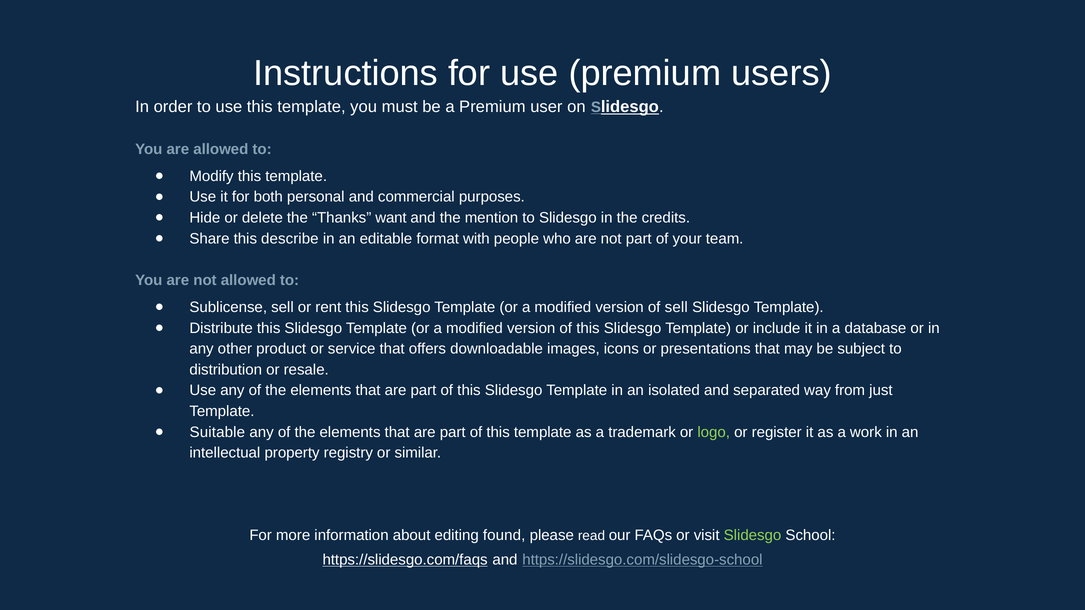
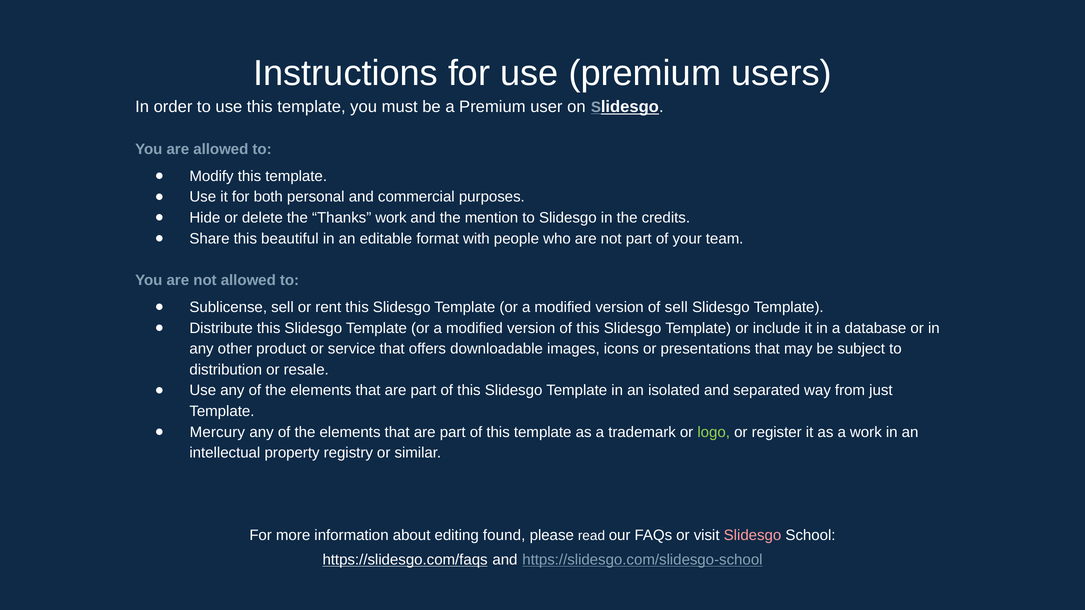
Thanks want: want -> work
describe: describe -> beautiful
Suitable: Suitable -> Mercury
Slidesgo at (753, 536) colour: light green -> pink
